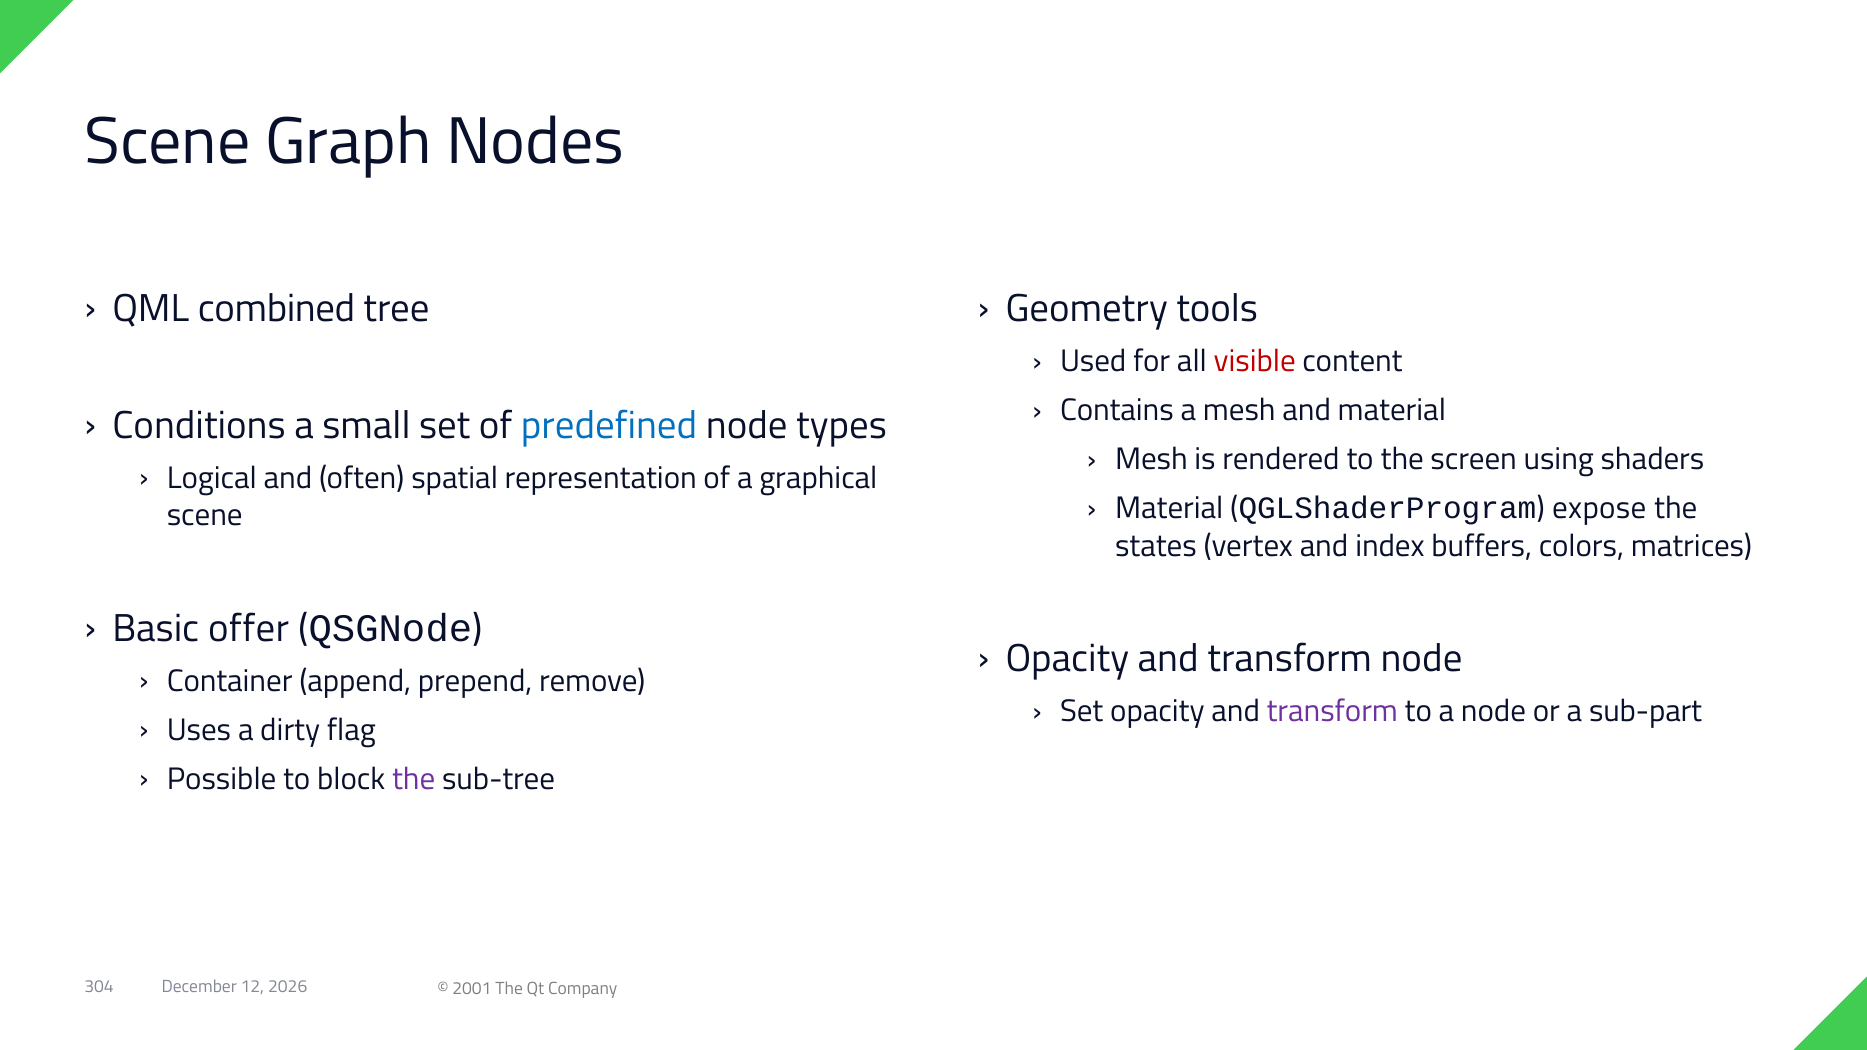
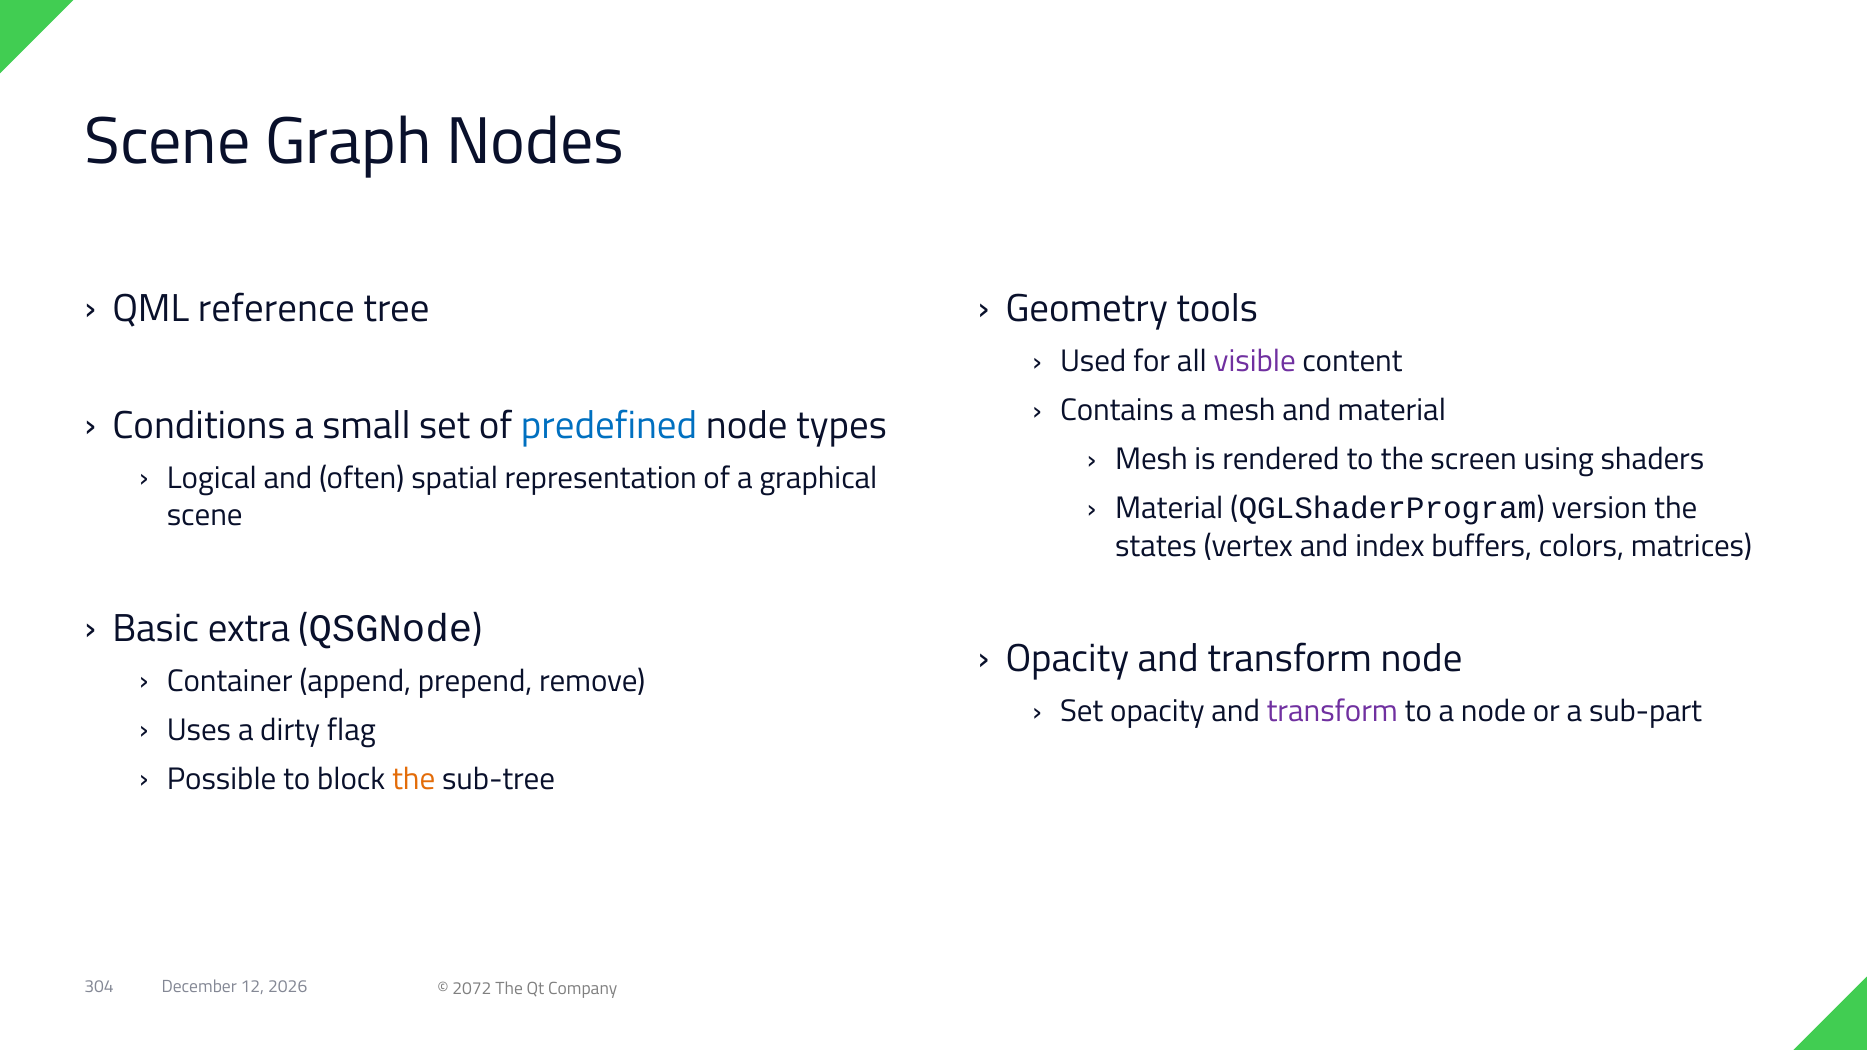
combined: combined -> reference
visible colour: red -> purple
expose: expose -> version
offer: offer -> extra
the at (414, 780) colour: purple -> orange
2001: 2001 -> 2072
